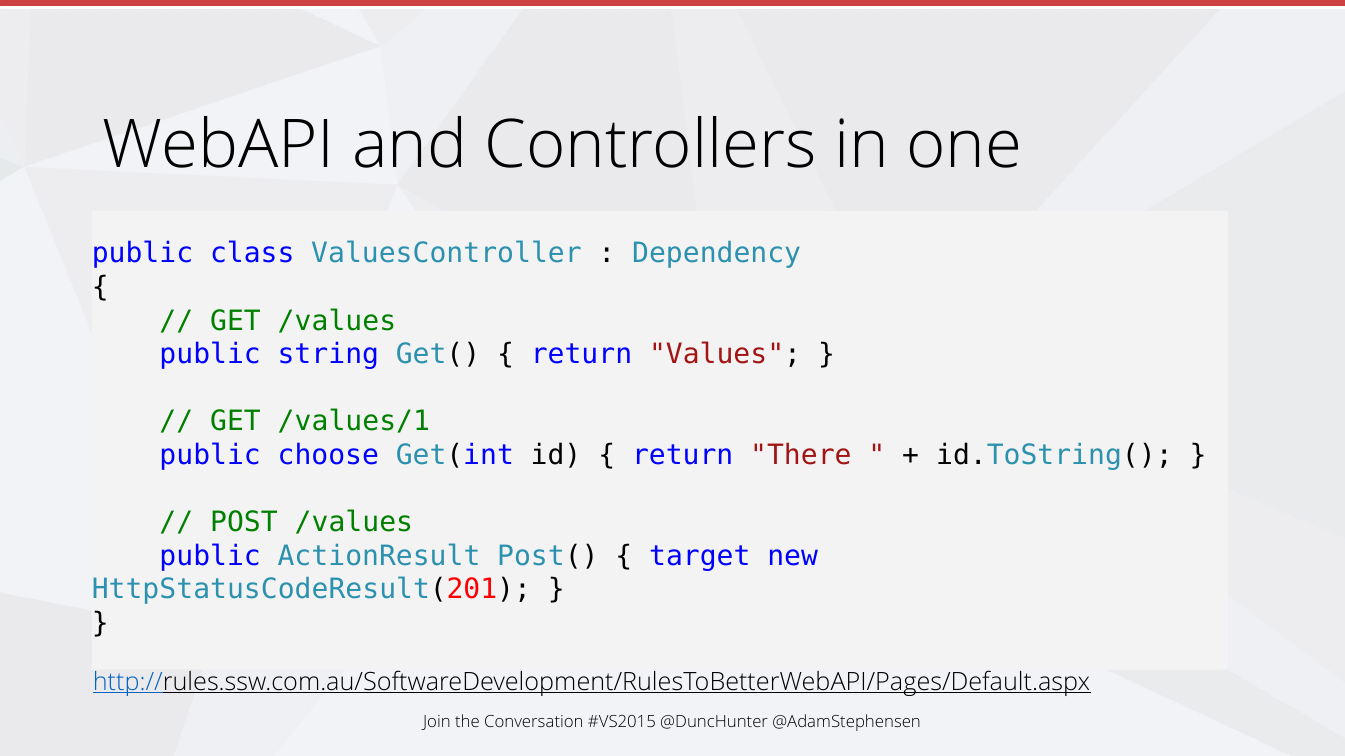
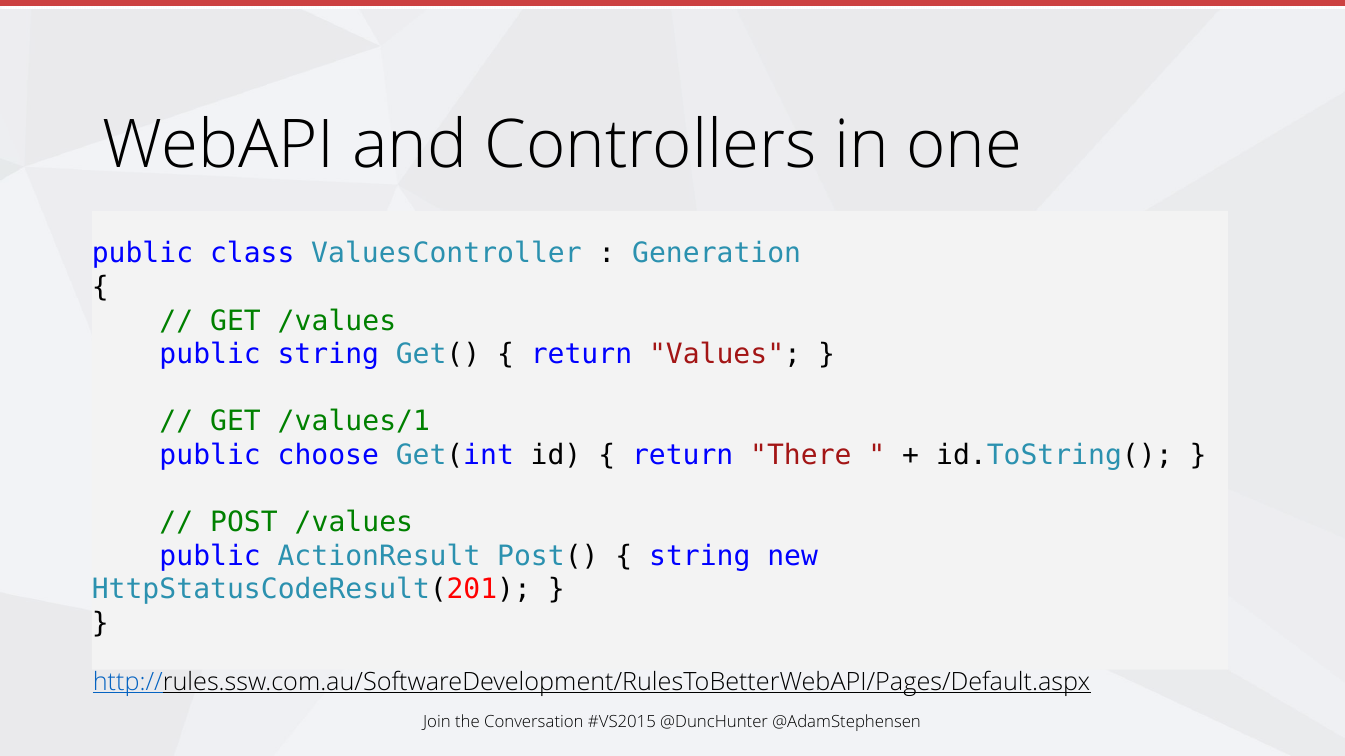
Dependency: Dependency -> Generation
target at (700, 557): target -> string
